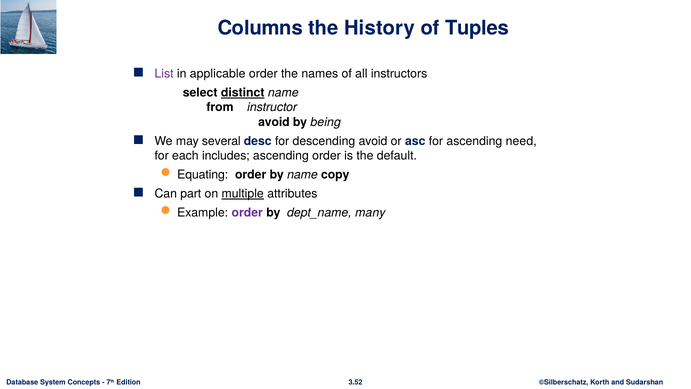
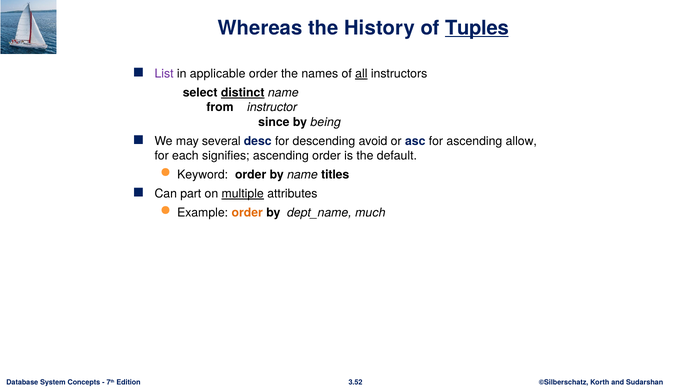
Columns: Columns -> Whereas
Tuples underline: none -> present
all underline: none -> present
avoid at (274, 122): avoid -> since
need: need -> allow
includes: includes -> signifies
Equating: Equating -> Keyword
copy: copy -> titles
order at (247, 213) colour: purple -> orange
many: many -> much
